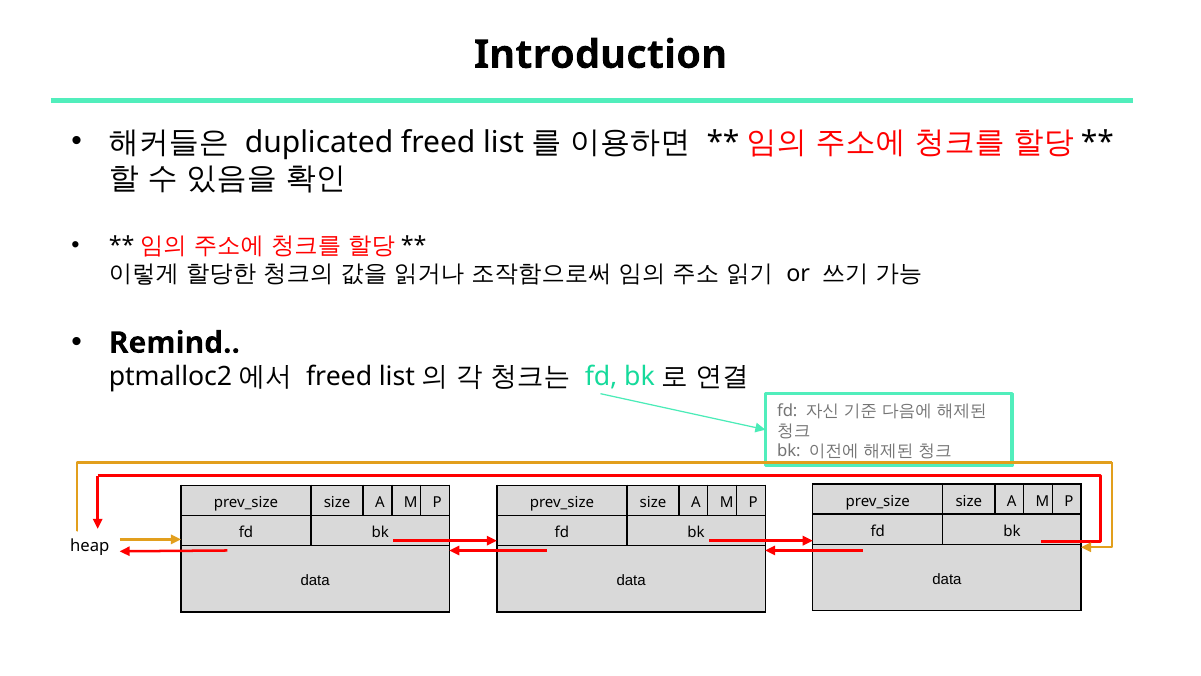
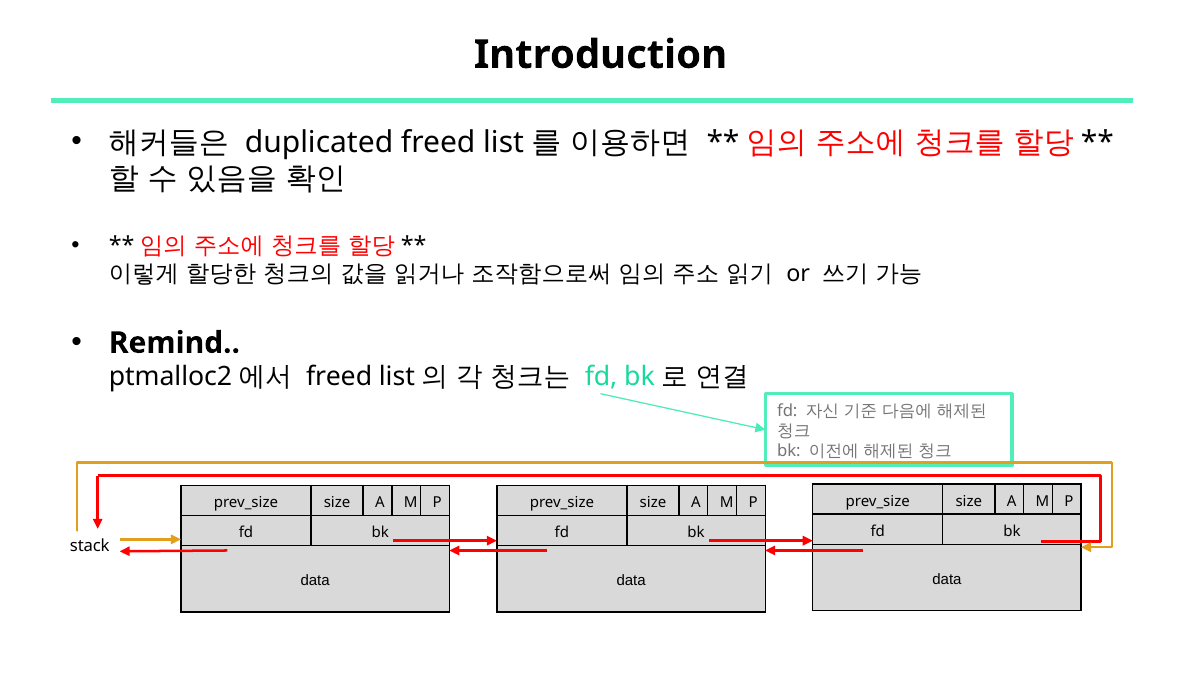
heap: heap -> stack
